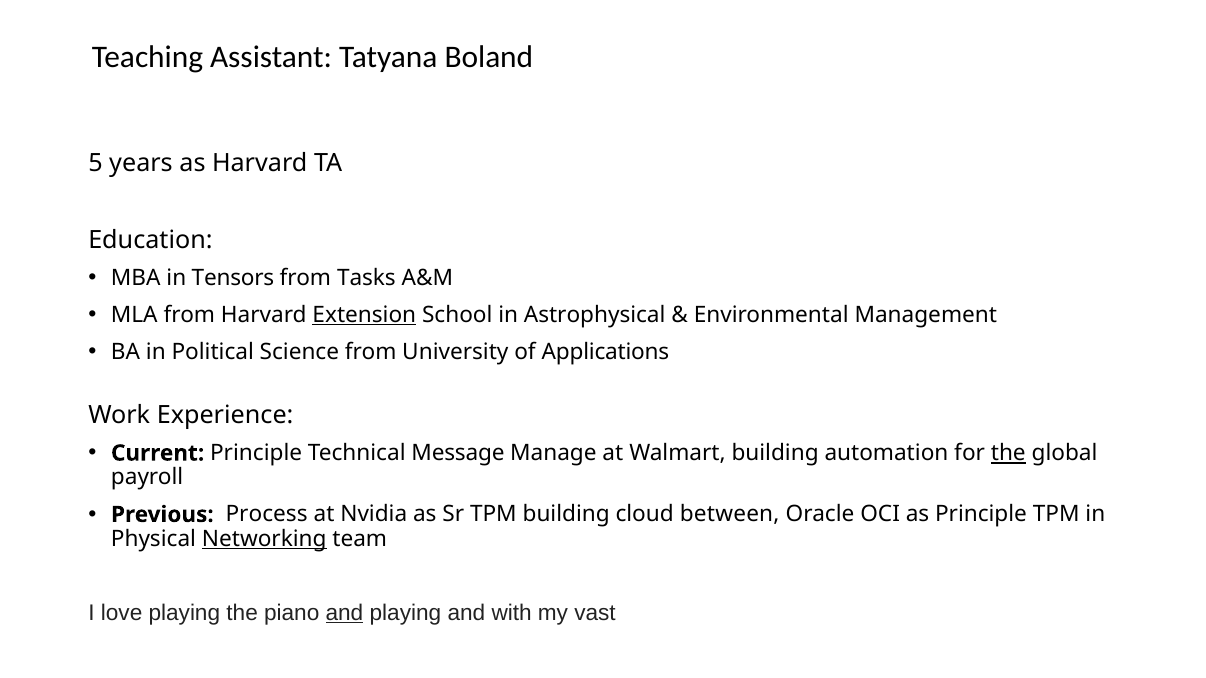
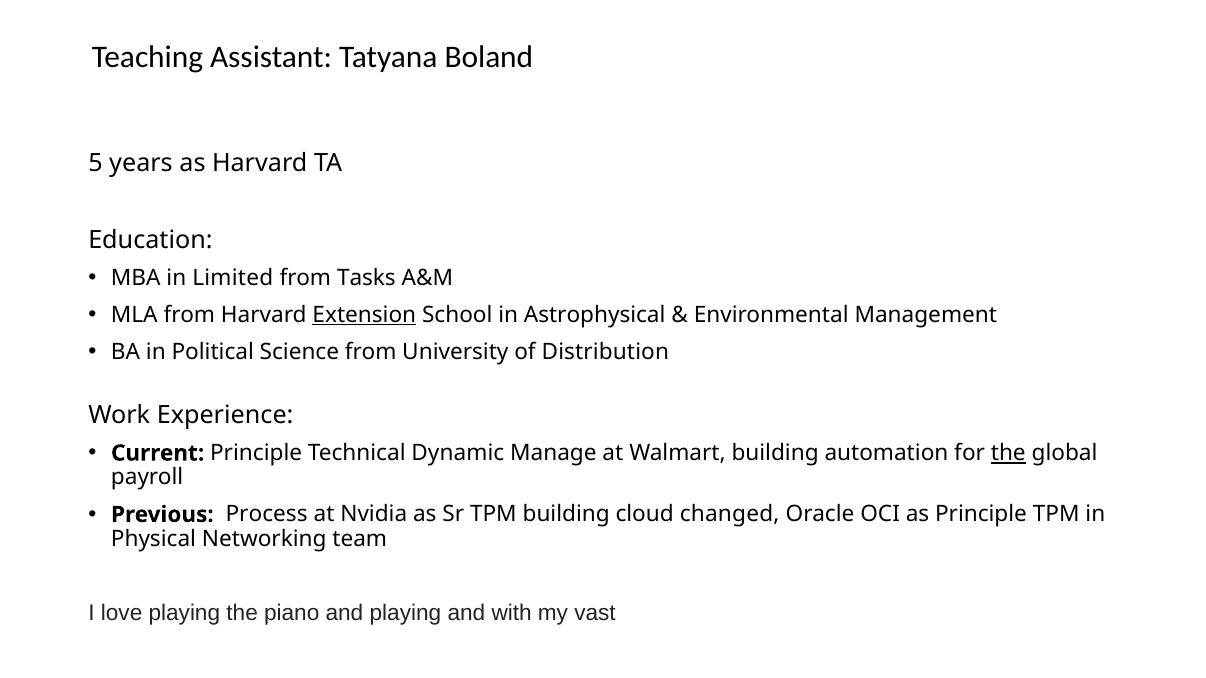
Tensors: Tensors -> Limited
Applications: Applications -> Distribution
Message: Message -> Dynamic
between: between -> changed
Networking underline: present -> none
and at (345, 613) underline: present -> none
